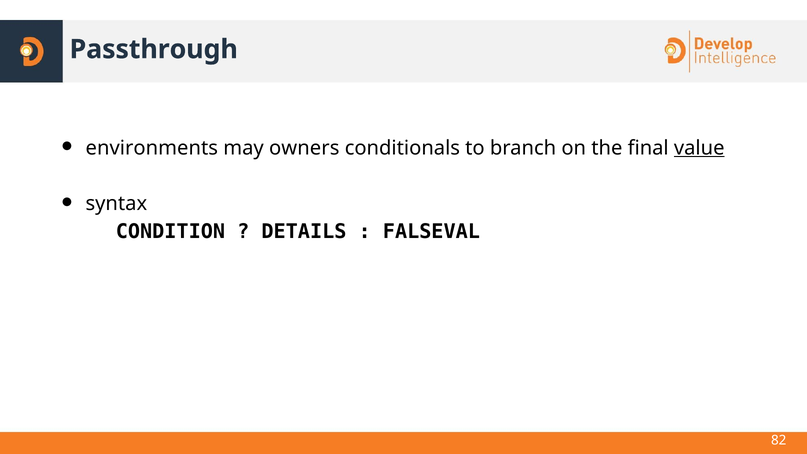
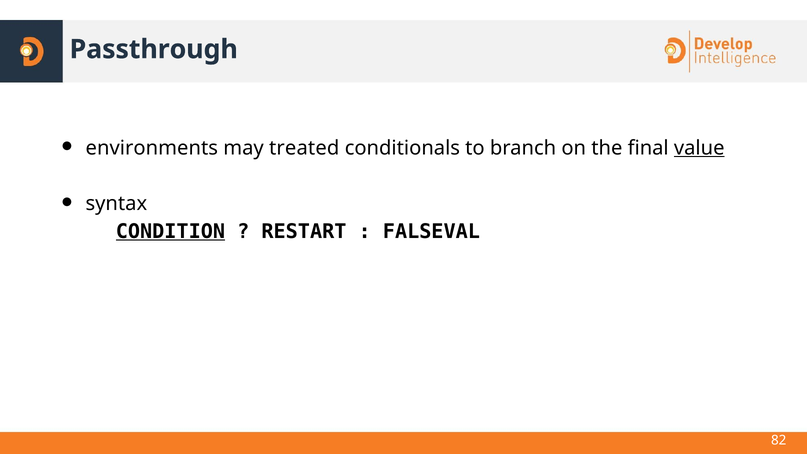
owners: owners -> treated
CONDITION underline: none -> present
DETAILS: DETAILS -> RESTART
